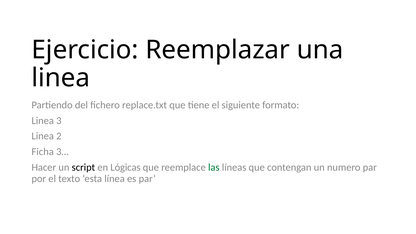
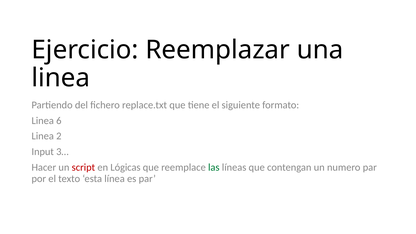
3: 3 -> 6
Ficha: Ficha -> Input
script colour: black -> red
